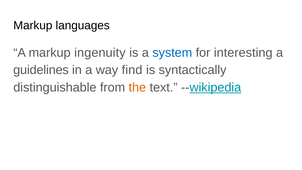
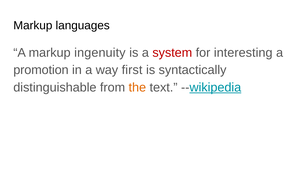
system colour: blue -> red
guidelines: guidelines -> promotion
find: find -> first
